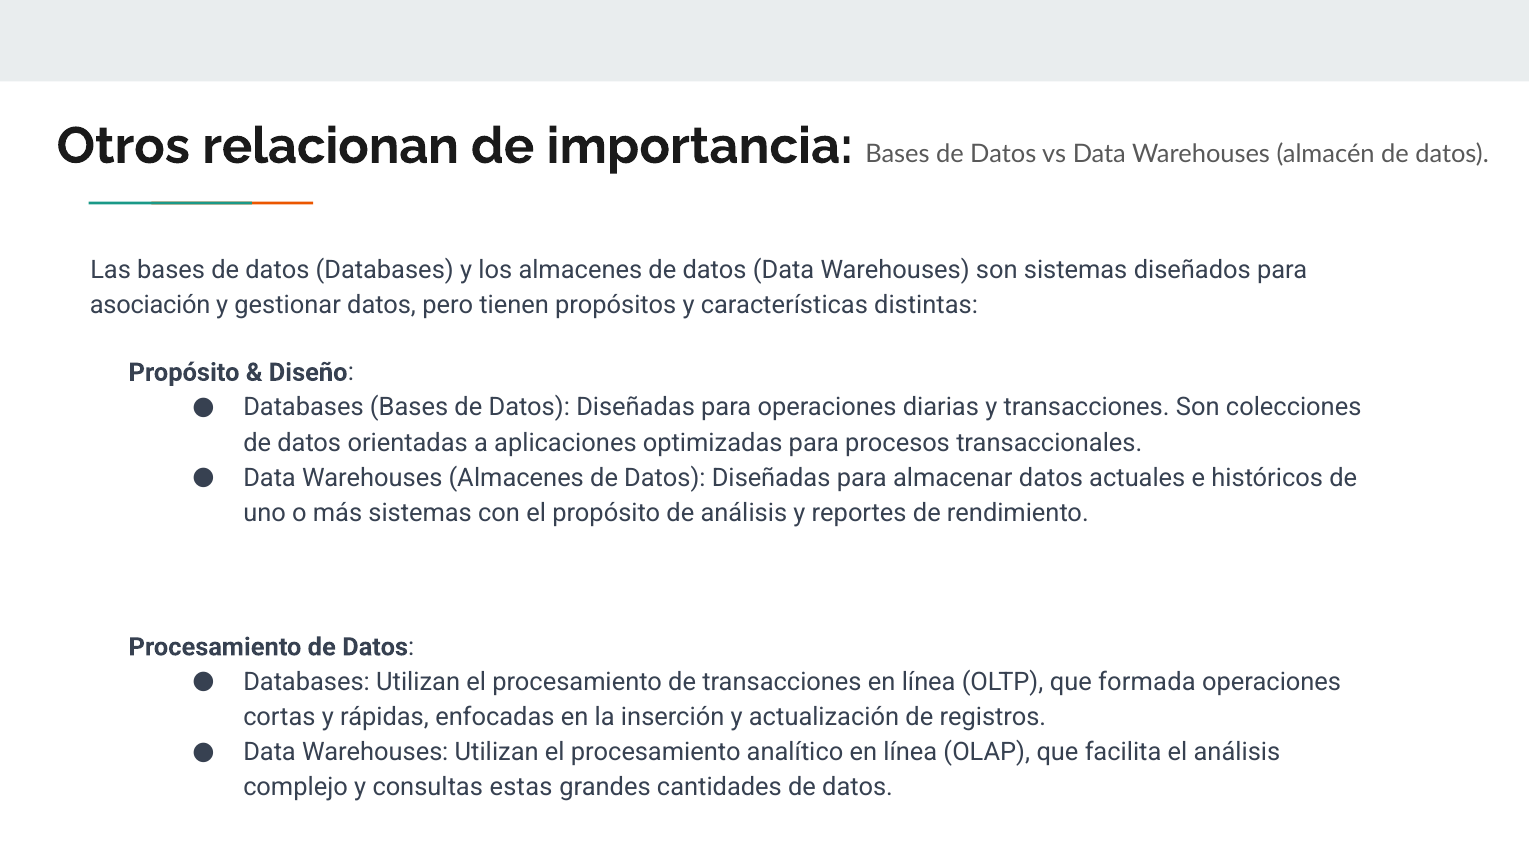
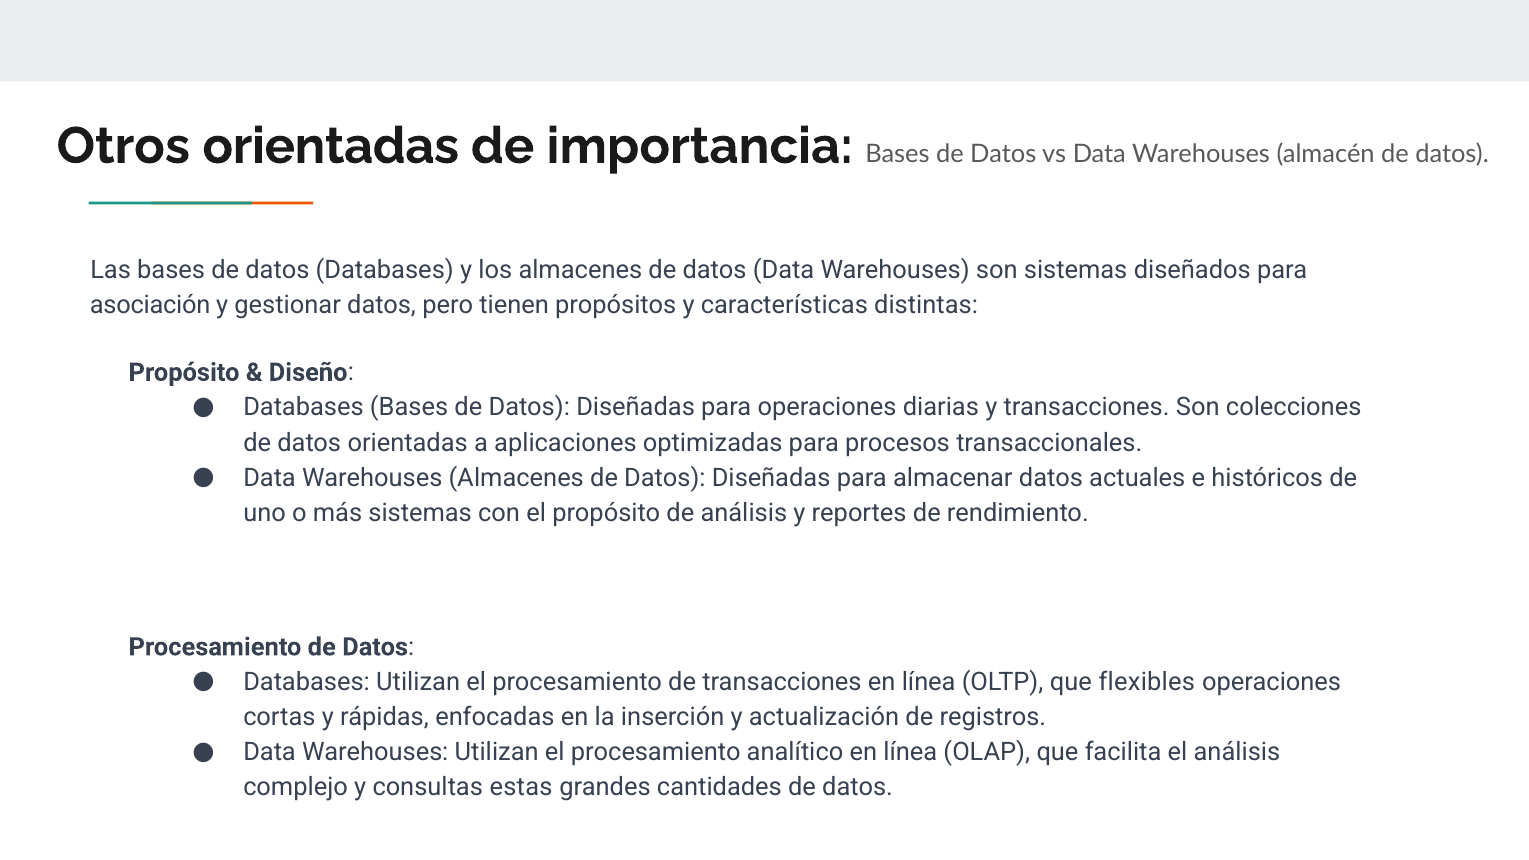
Otros relacionan: relacionan -> orientadas
formada: formada -> flexibles
